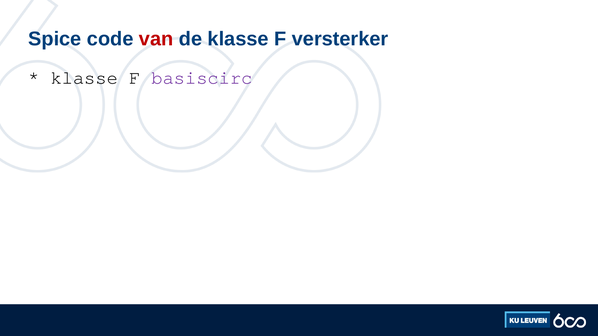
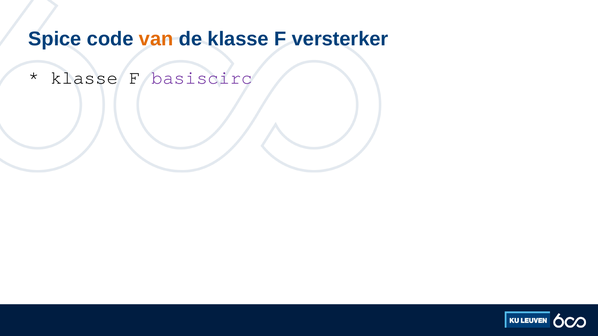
van colour: red -> orange
